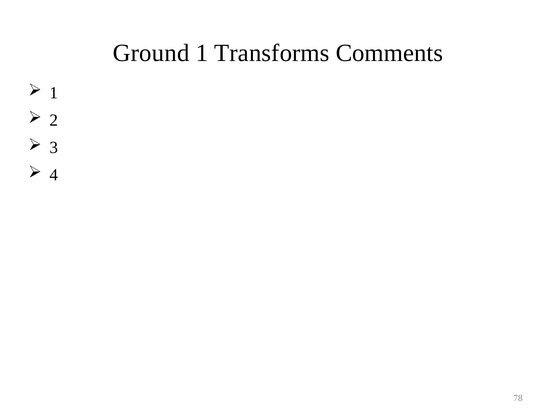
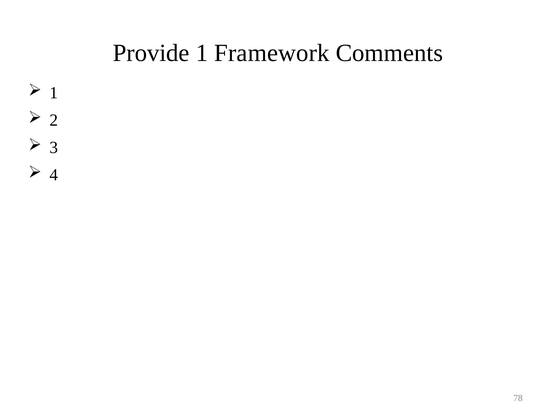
Ground: Ground -> Provide
Transforms: Transforms -> Framework
